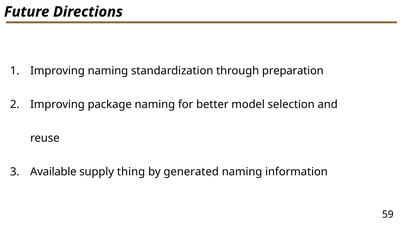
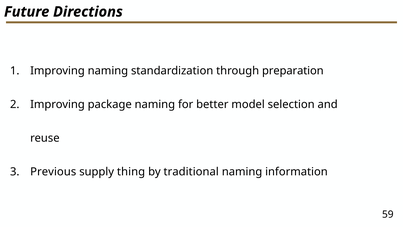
Available: Available -> Previous
generated: generated -> traditional
